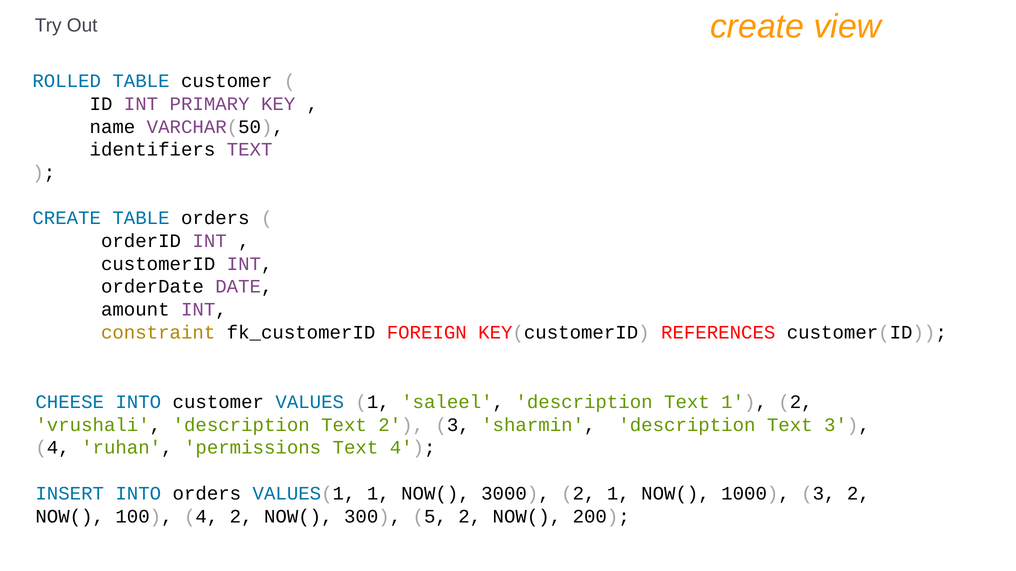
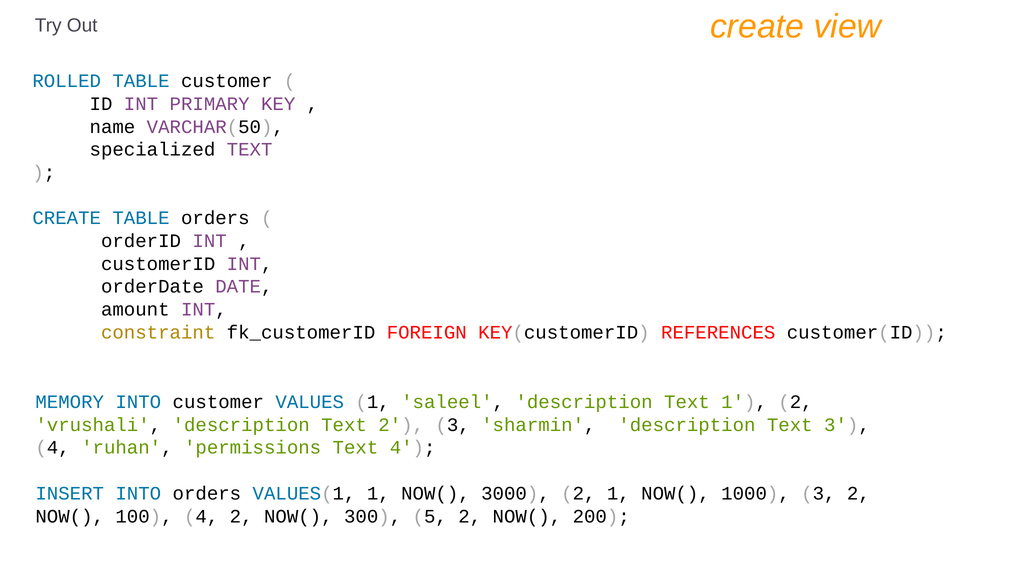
identifiers: identifiers -> specialized
CHEESE: CHEESE -> MEMORY
